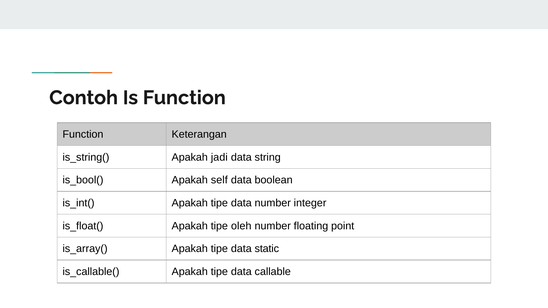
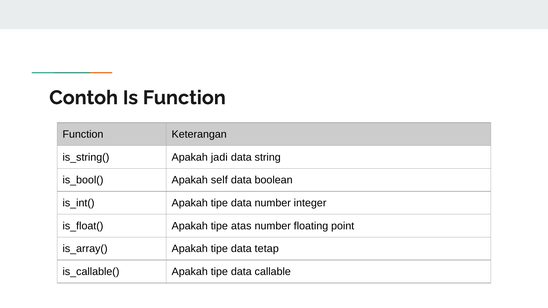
oleh: oleh -> atas
static: static -> tetap
